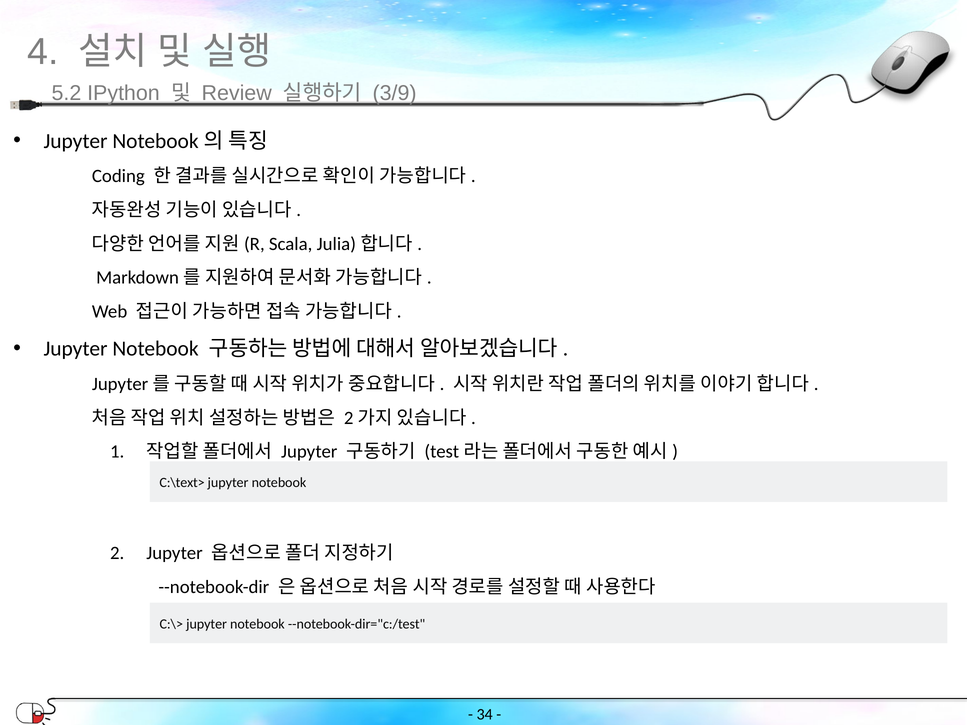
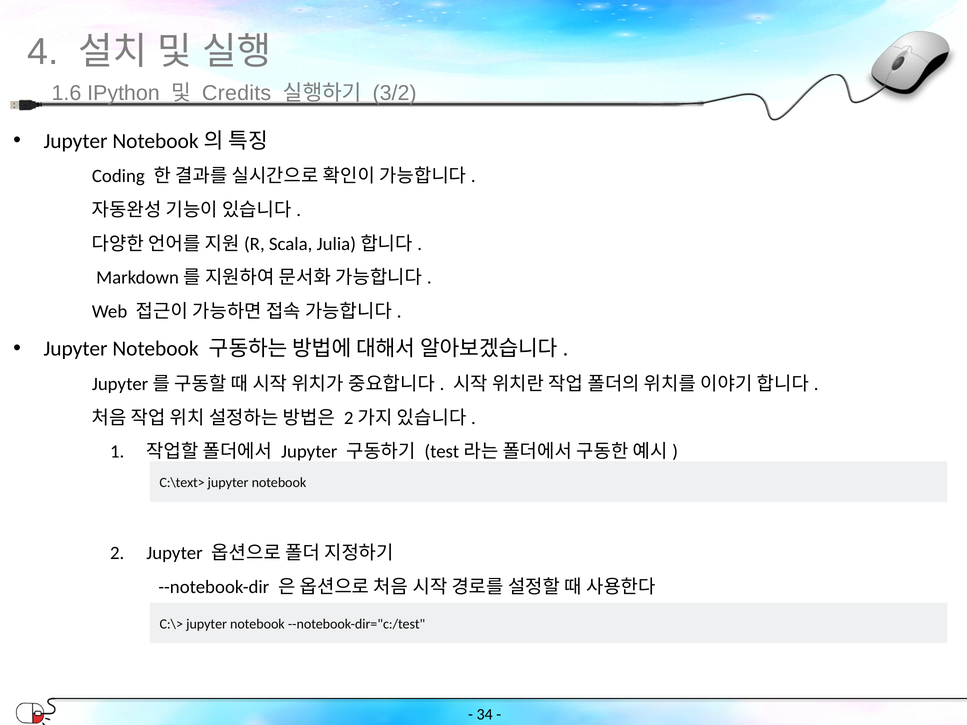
5.2: 5.2 -> 1.6
Review: Review -> Credits
3/9: 3/9 -> 3/2
